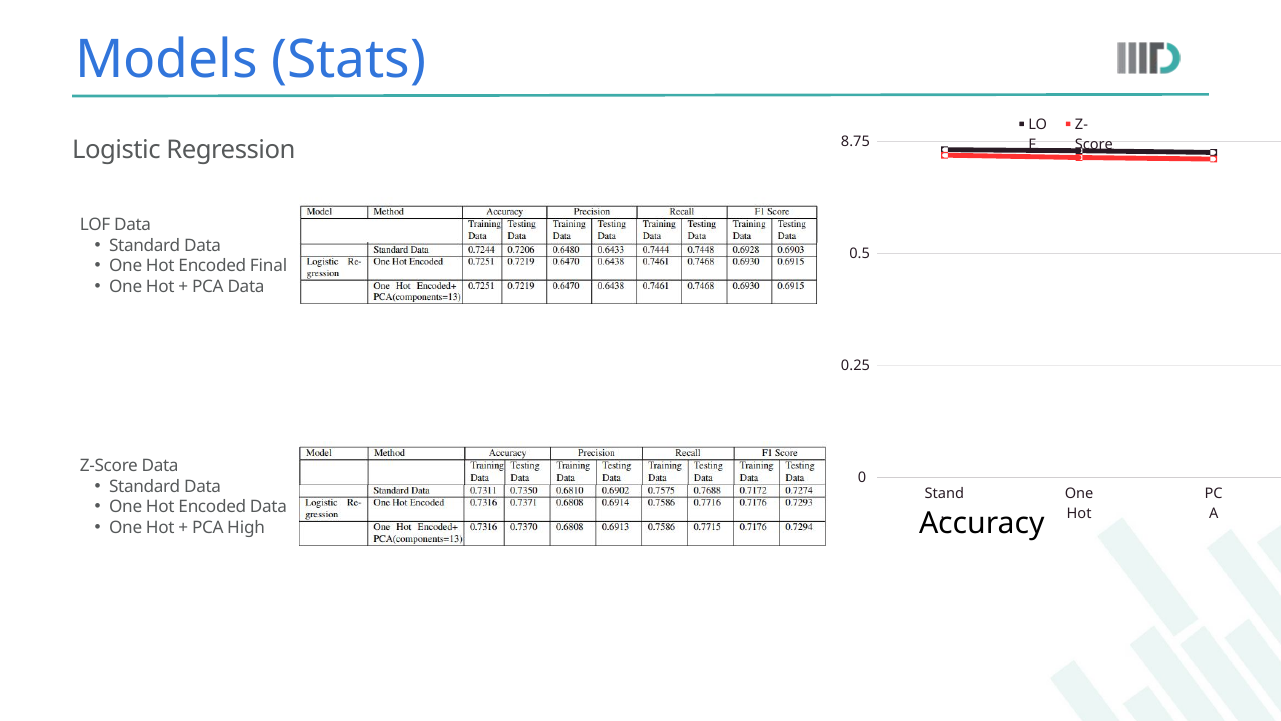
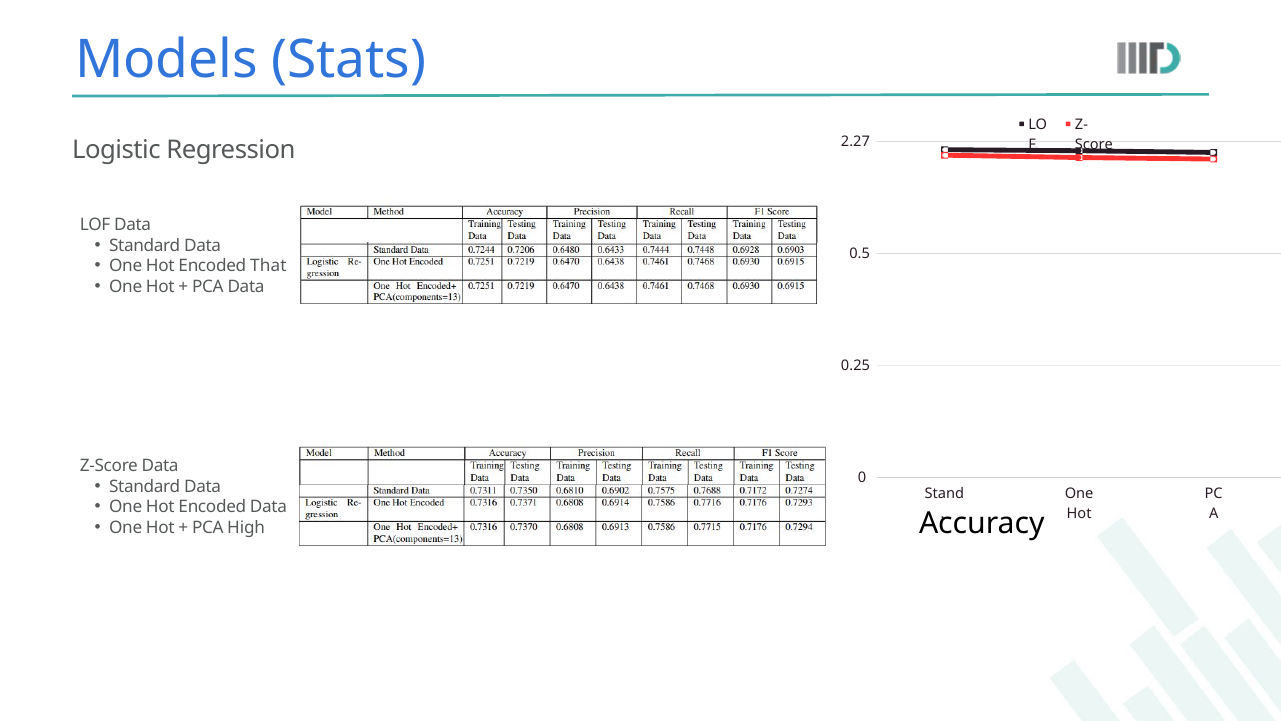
8.75: 8.75 -> 2.27
Final: Final -> That
